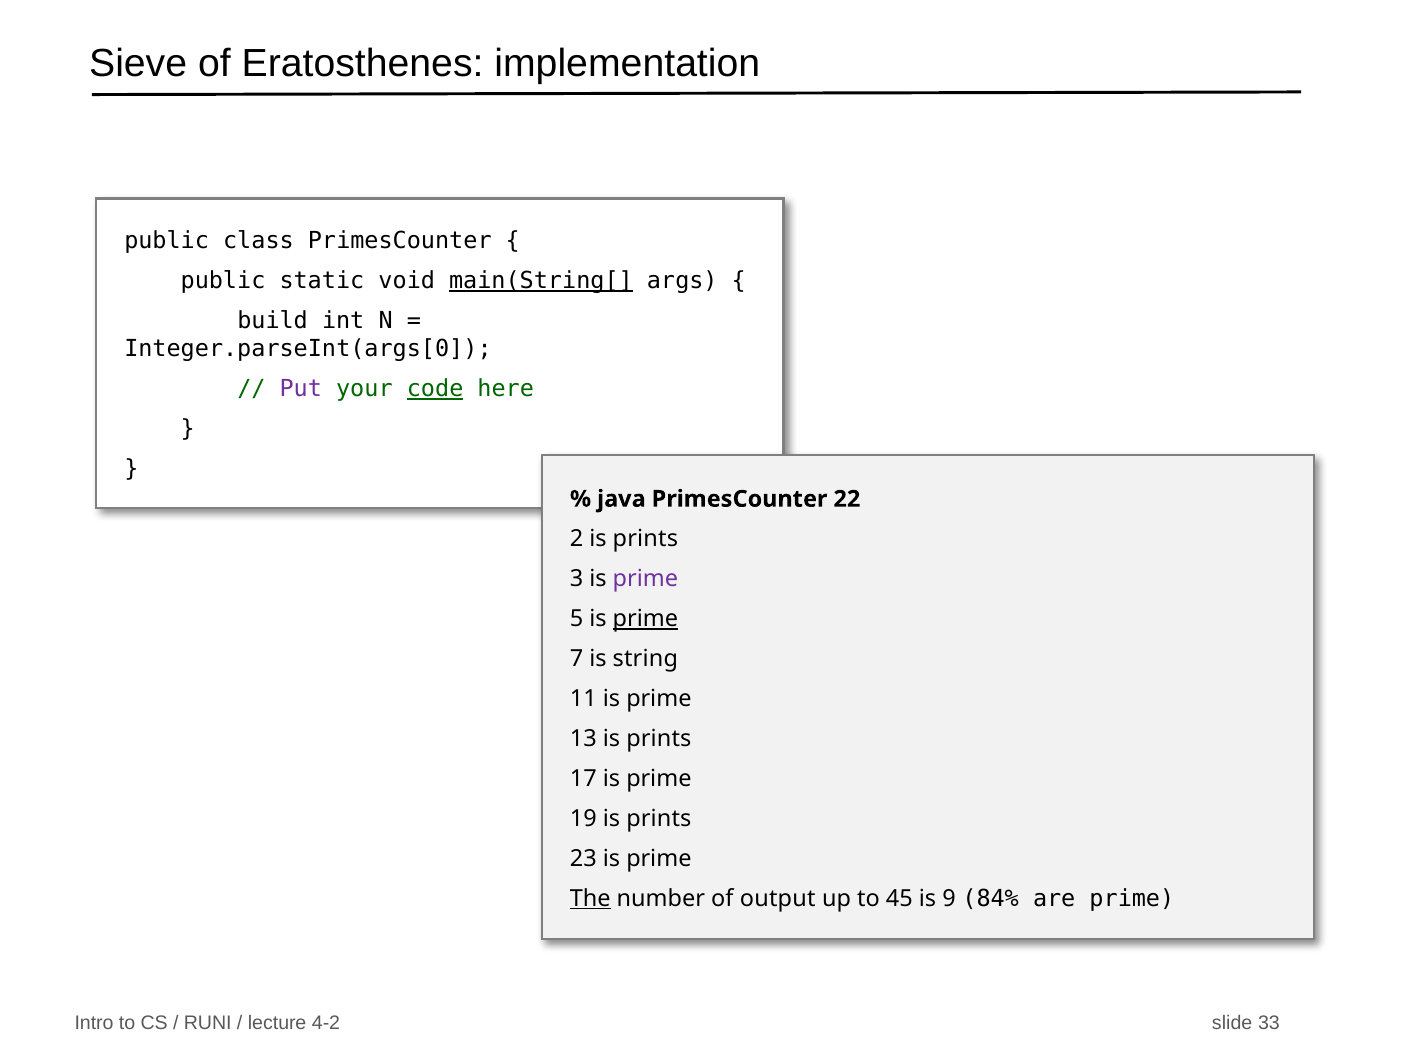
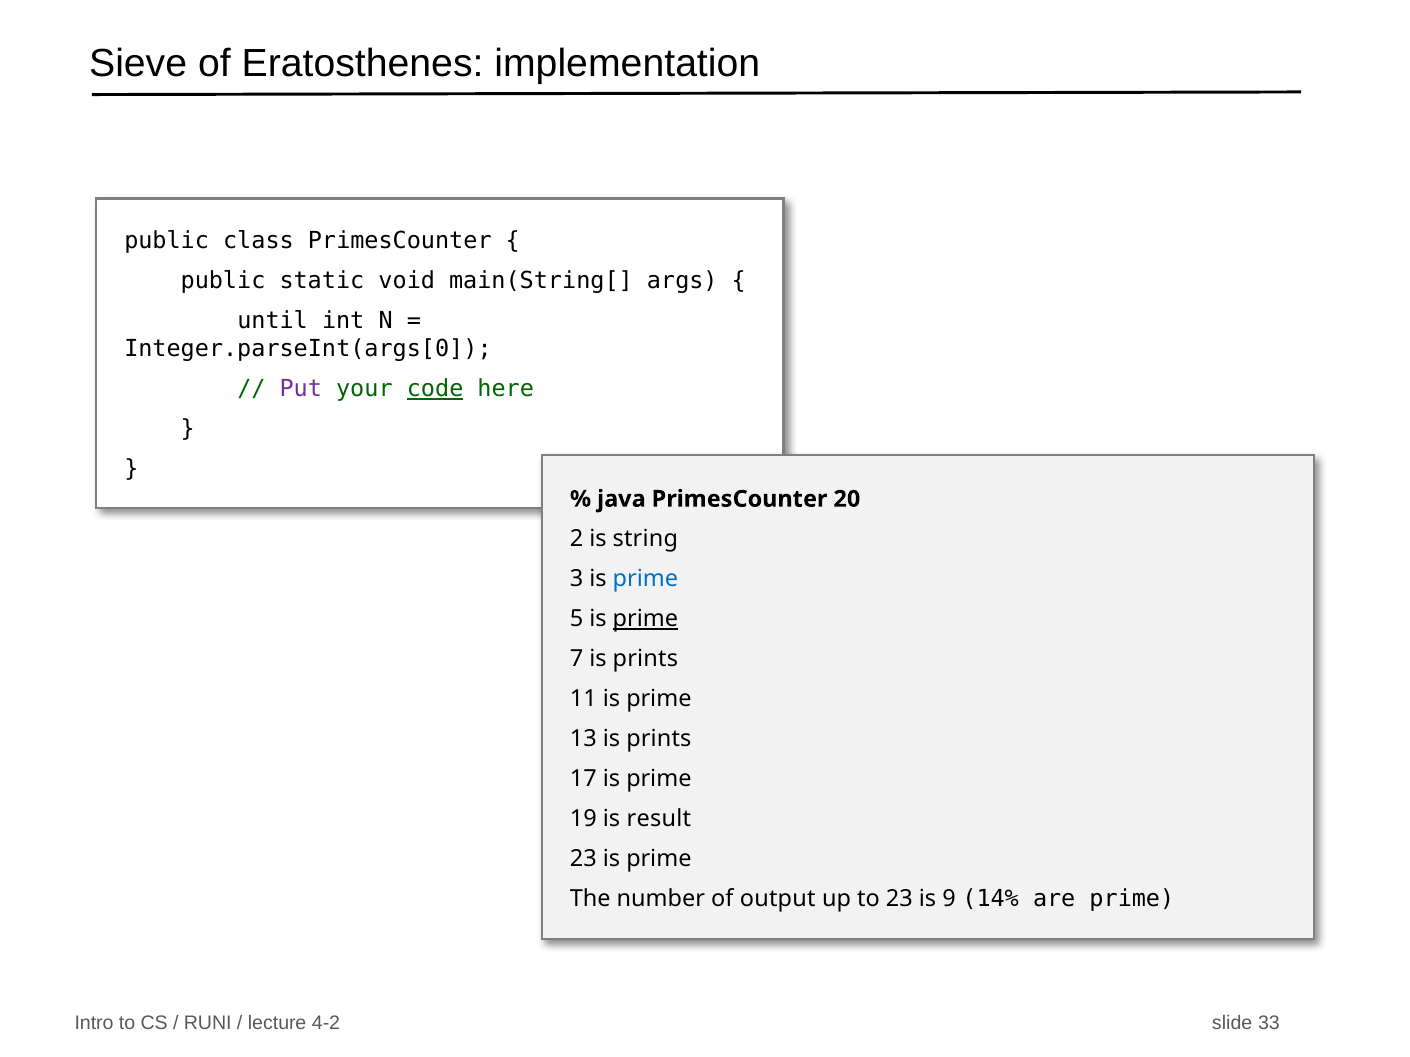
main(String[ underline: present -> none
build: build -> until
22: 22 -> 20
2 is prints: prints -> string
prime at (645, 579) colour: purple -> blue
7 is string: string -> prints
19 is prints: prints -> result
The underline: present -> none
to 45: 45 -> 23
84%: 84% -> 14%
